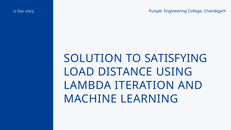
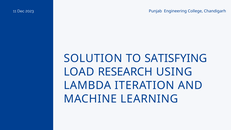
DISTANCE: DISTANCE -> RESEARCH
